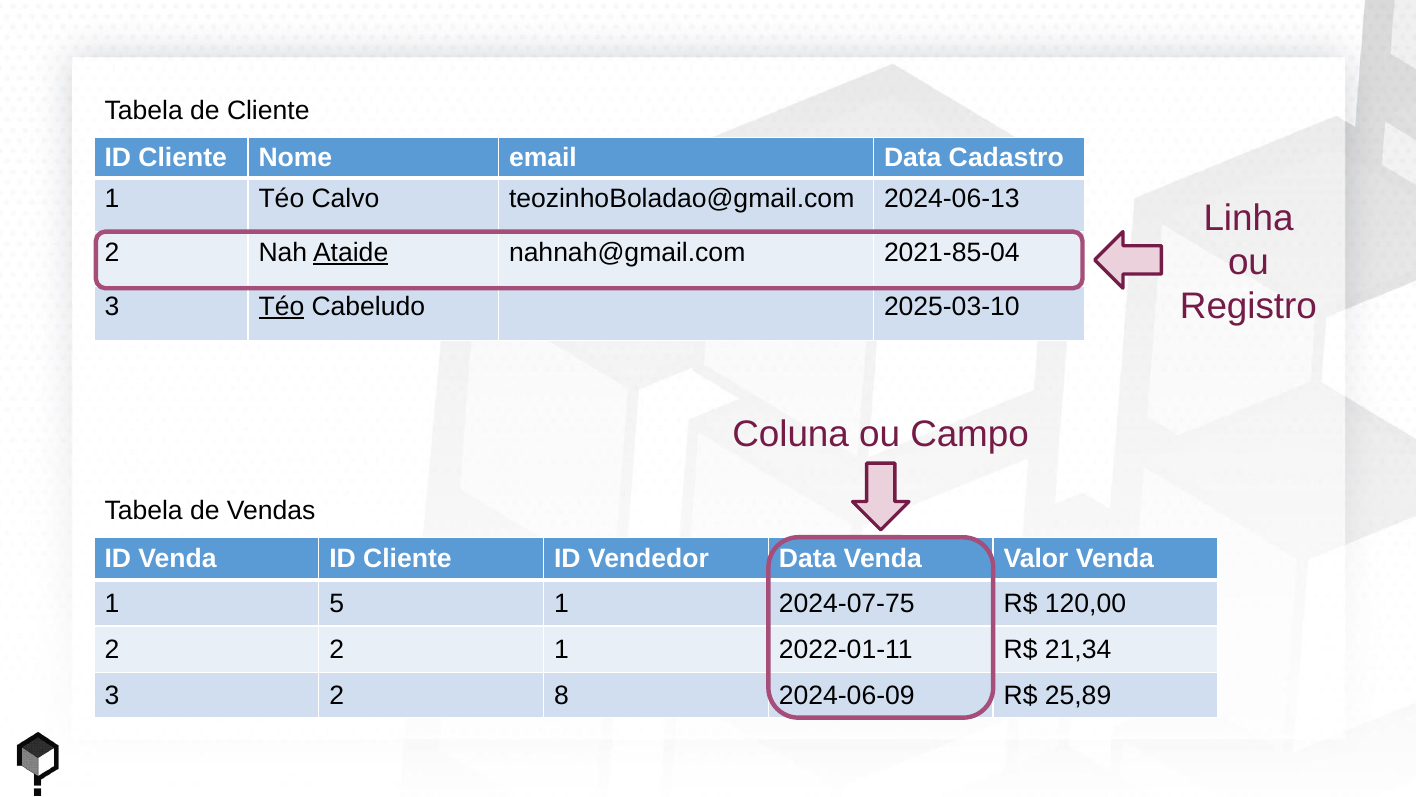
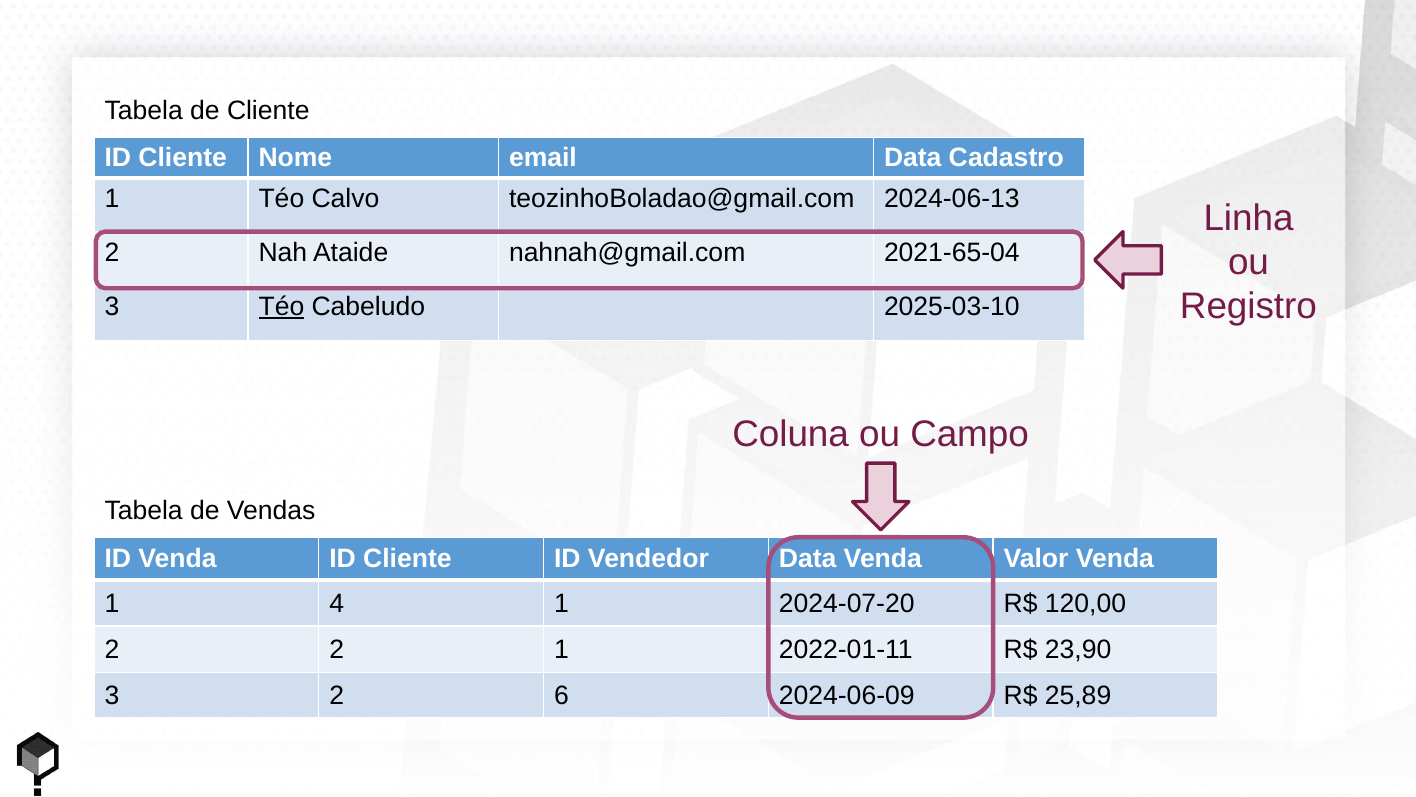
Ataide underline: present -> none
2021-85-04: 2021-85-04 -> 2021-65-04
5: 5 -> 4
2024-07-75: 2024-07-75 -> 2024-07-20
21,34: 21,34 -> 23,90
8: 8 -> 6
